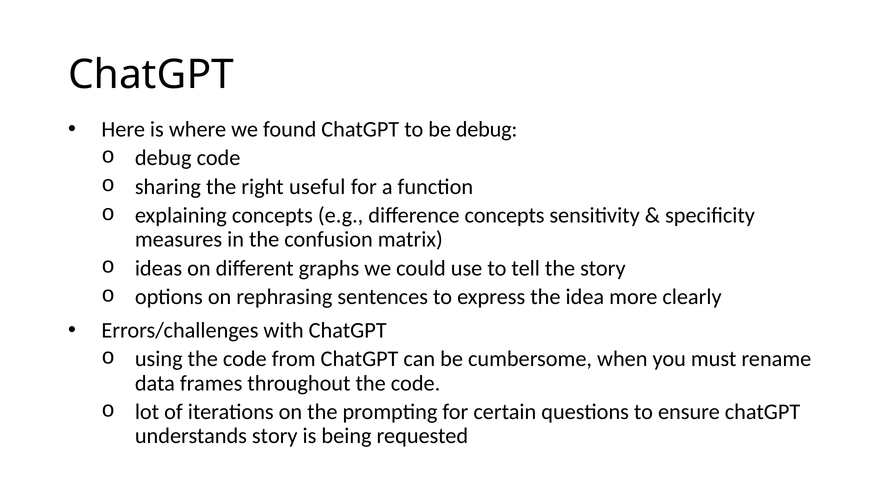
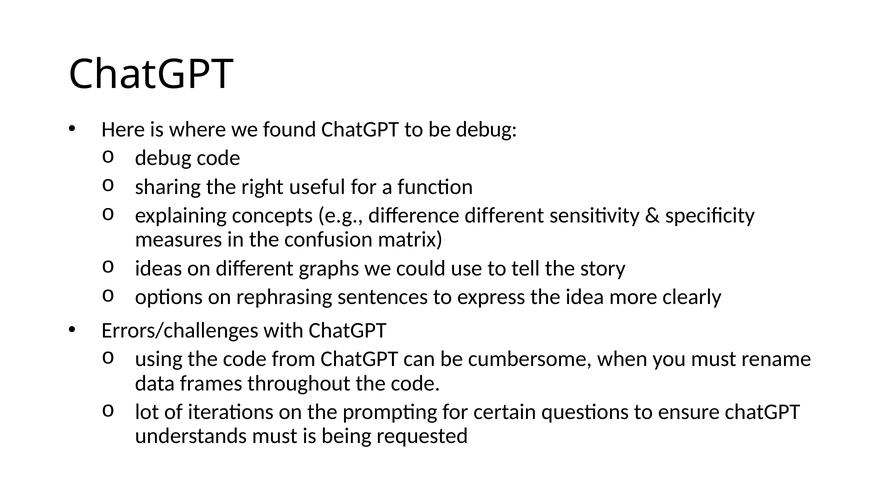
difference concepts: concepts -> different
understands story: story -> must
